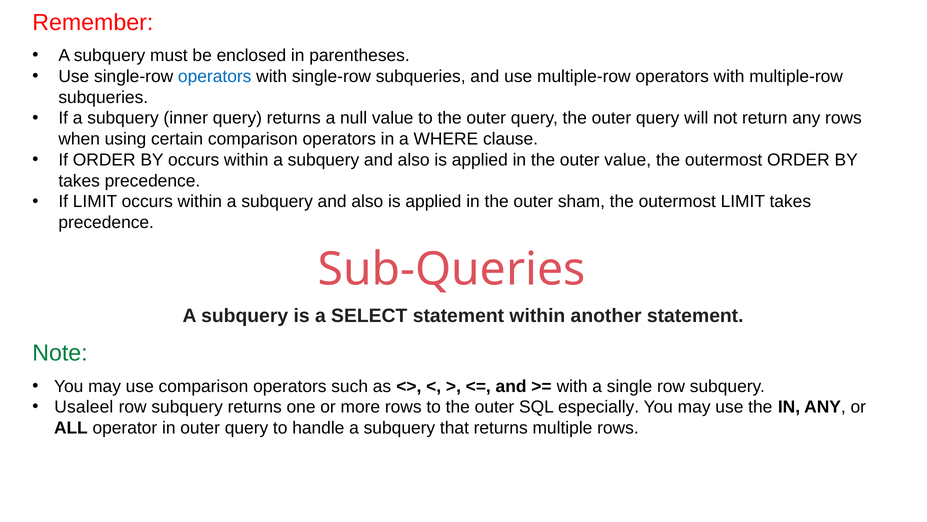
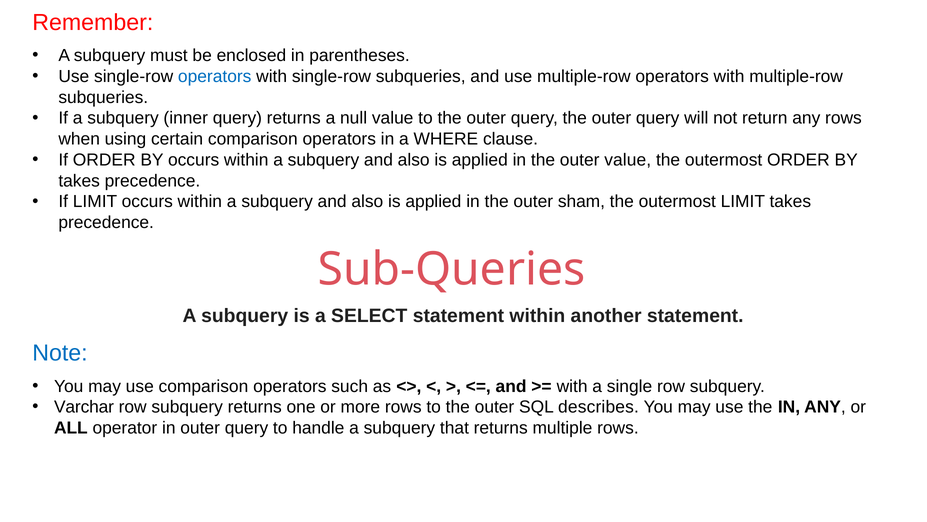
Note colour: green -> blue
Usaleel: Usaleel -> Varchar
especially: especially -> describes
